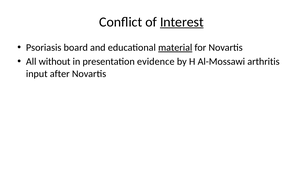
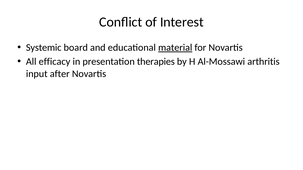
Interest underline: present -> none
Psoriasis: Psoriasis -> Systemic
without: without -> efficacy
evidence: evidence -> therapies
